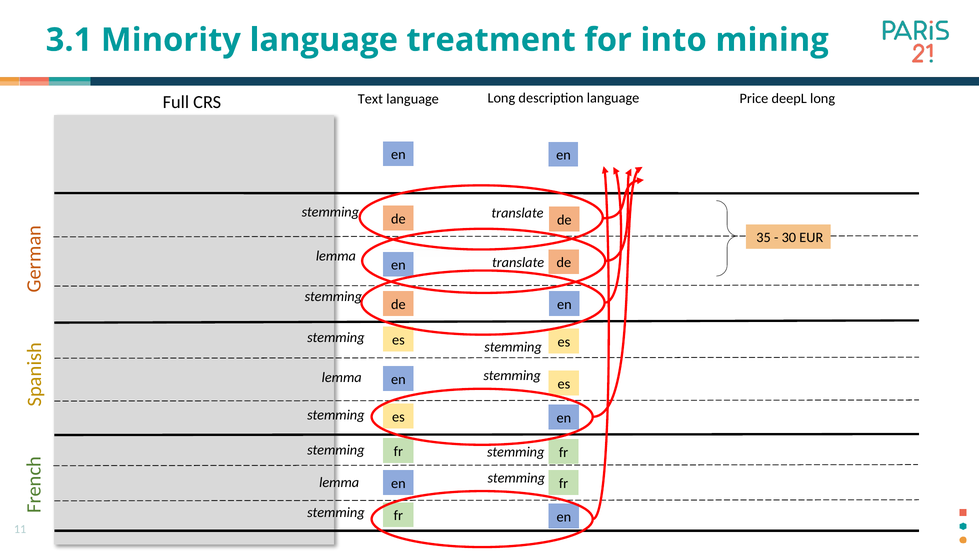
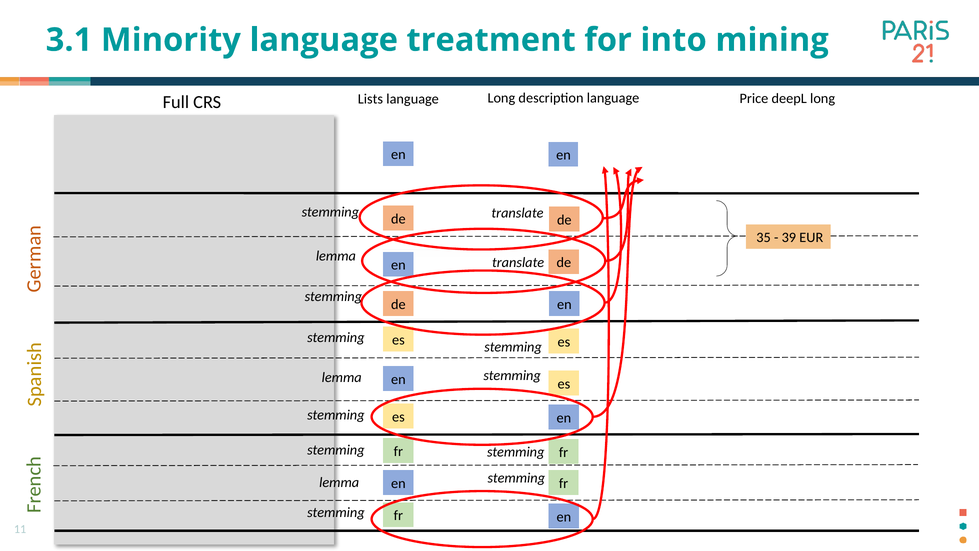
Text: Text -> Lists
30: 30 -> 39
